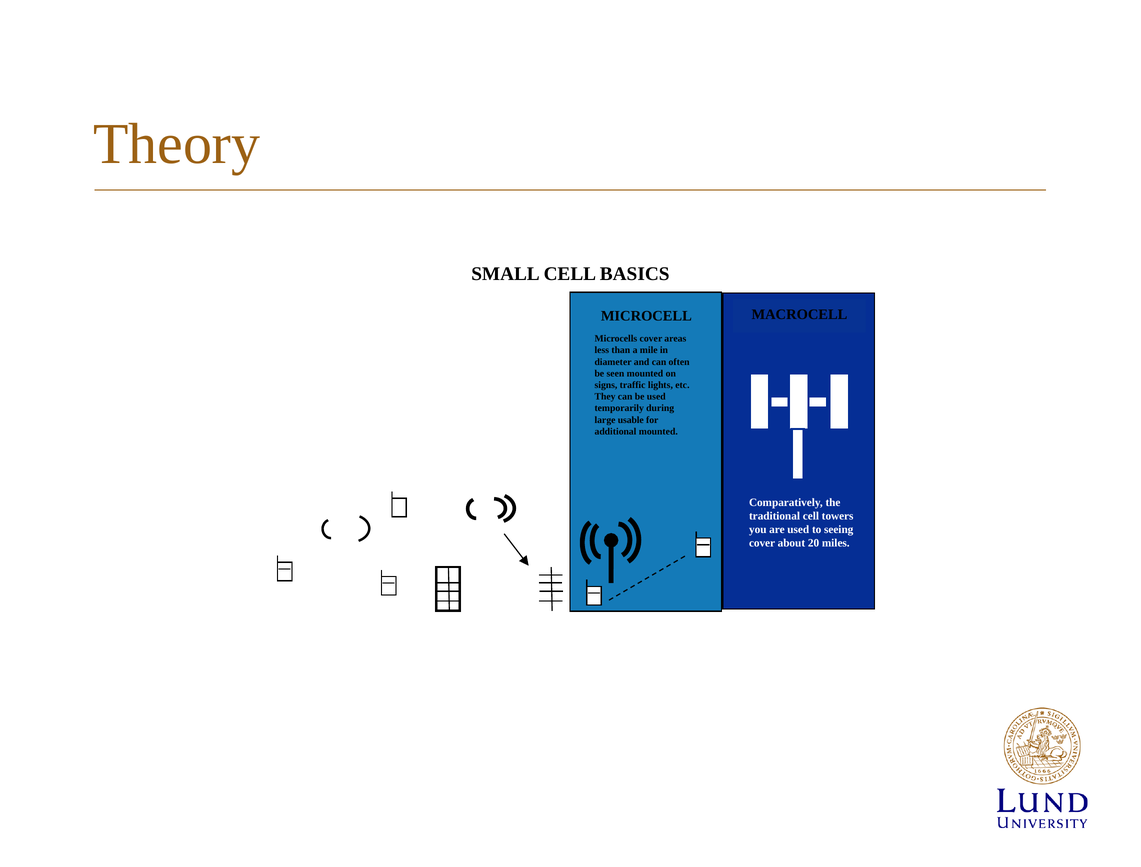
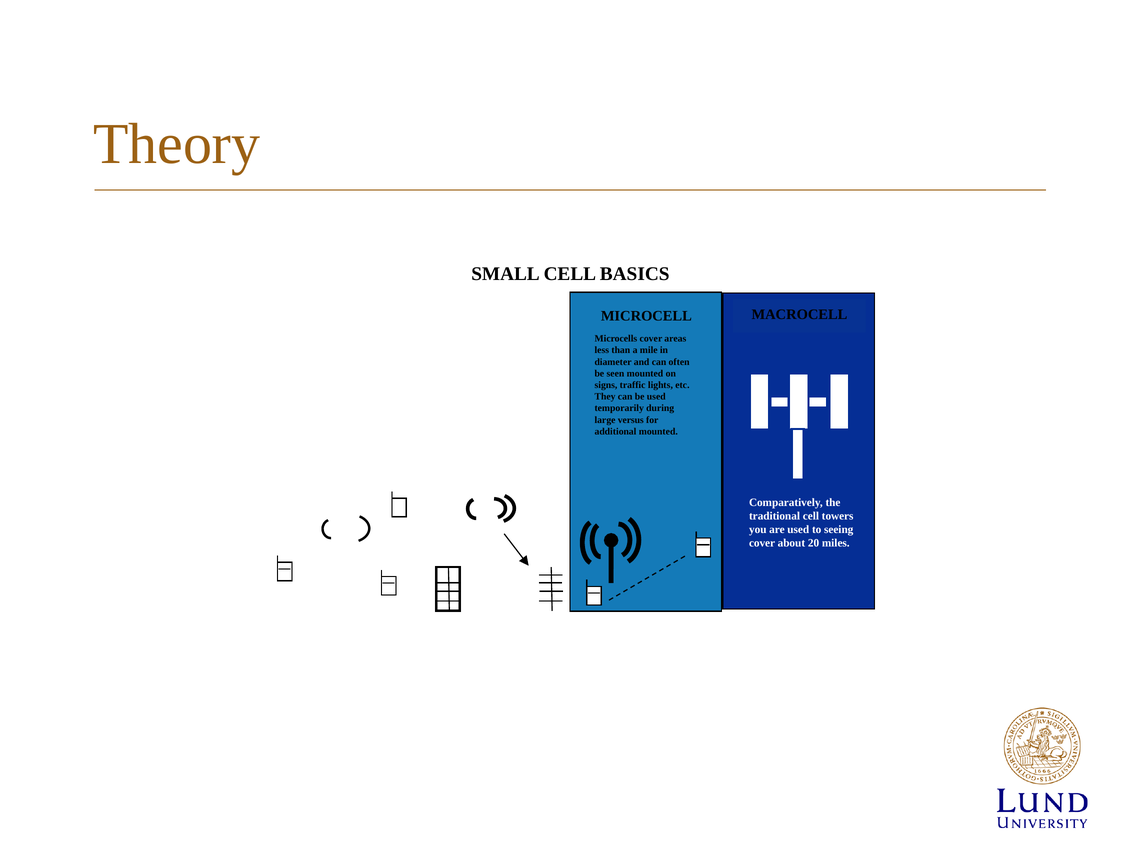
usable: usable -> versus
